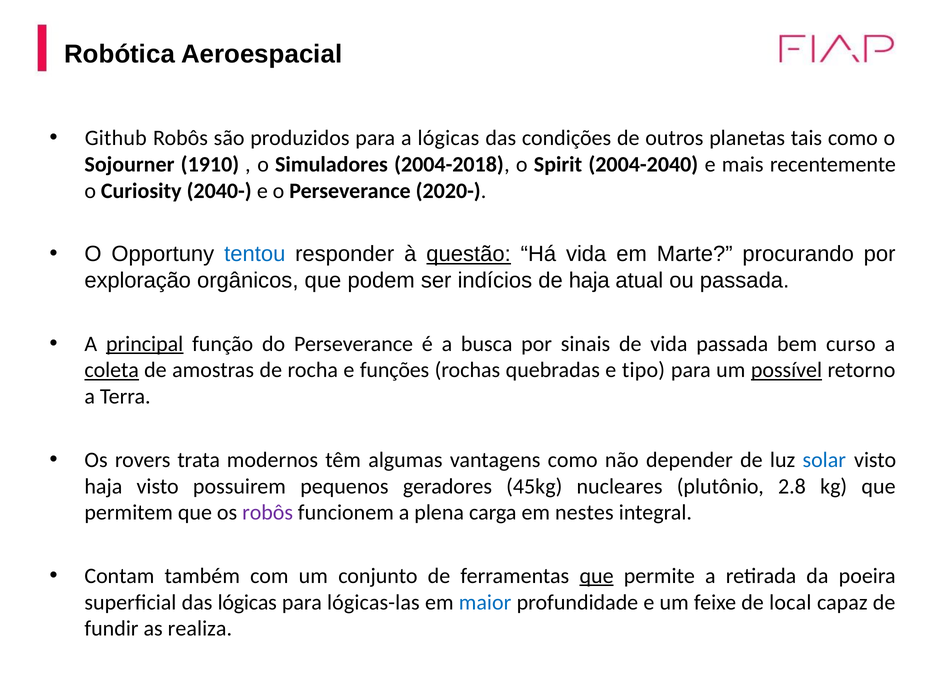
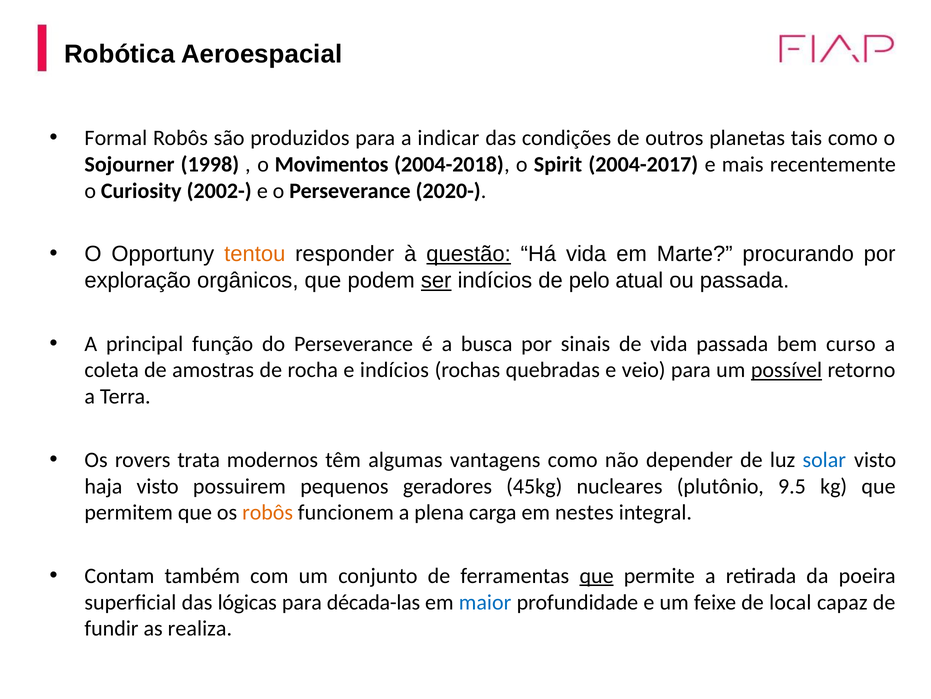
Github: Github -> Formal
a lógicas: lógicas -> indicar
1910: 1910 -> 1998
Simuladores: Simuladores -> Movimentos
2004-2040: 2004-2040 -> 2004-2017
2040-: 2040- -> 2002-
tentou colour: blue -> orange
ser underline: none -> present
de haja: haja -> pelo
principal underline: present -> none
coleta underline: present -> none
e funções: funções -> indícios
tipo: tipo -> veio
2.8: 2.8 -> 9.5
robôs at (268, 512) colour: purple -> orange
lógicas-las: lógicas-las -> década-las
